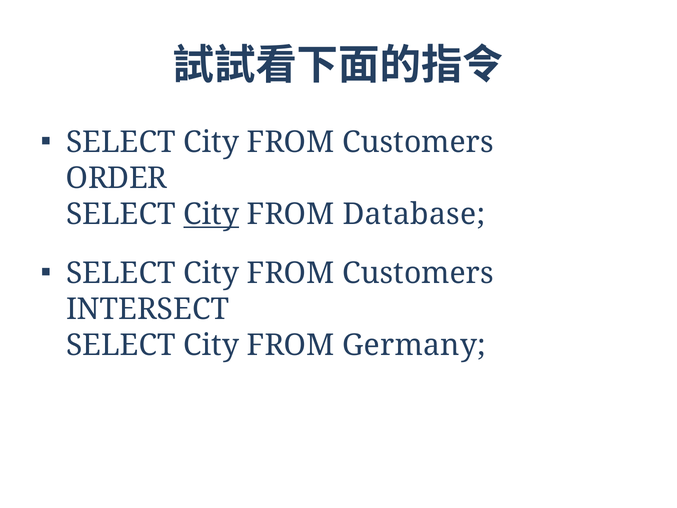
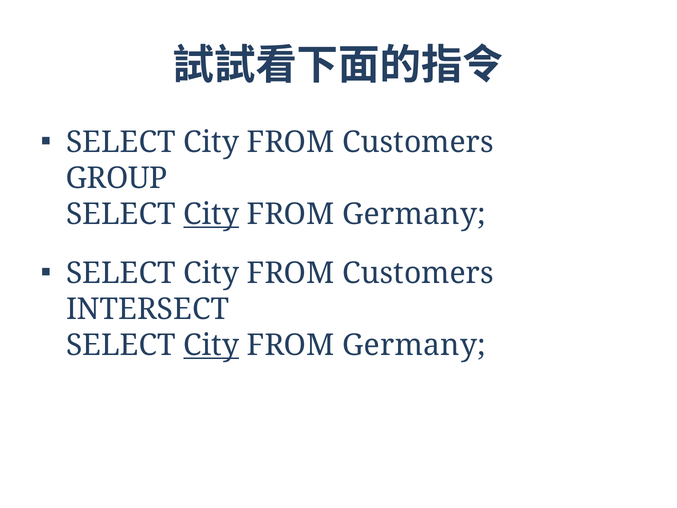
ORDER: ORDER -> GROUP
Database at (414, 214): Database -> Germany
City at (211, 345) underline: none -> present
